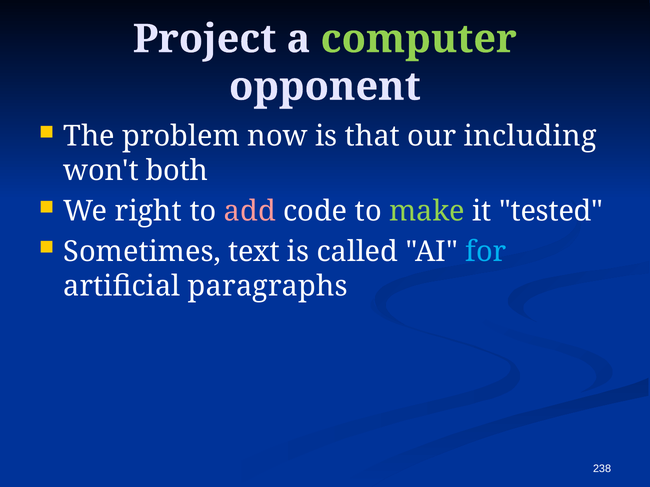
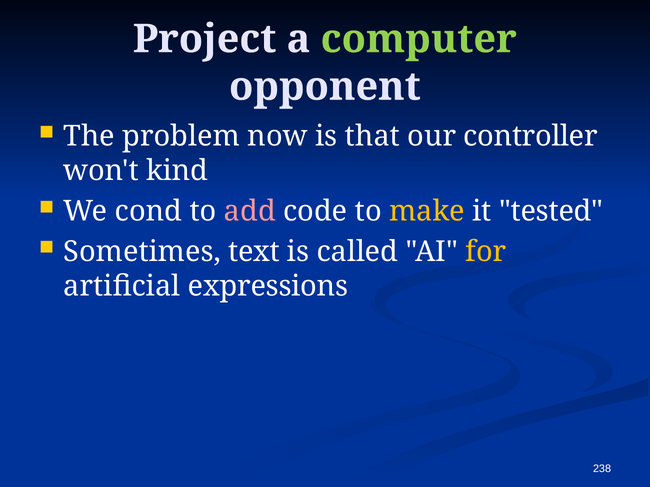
including: including -> controller
both: both -> kind
right: right -> cond
make colour: light green -> yellow
for colour: light blue -> yellow
paragraphs: paragraphs -> expressions
